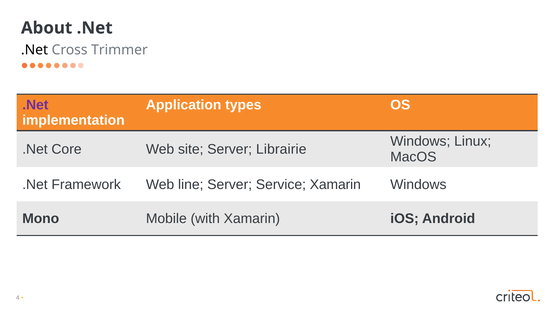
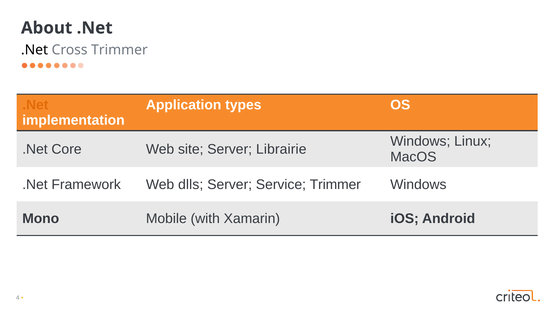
.Net at (35, 105) colour: purple -> orange
line: line -> dlls
Service Xamarin: Xamarin -> Trimmer
